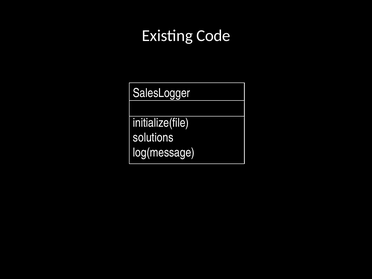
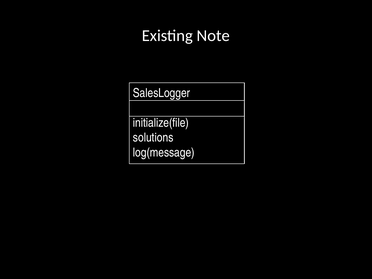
Code: Code -> Note
